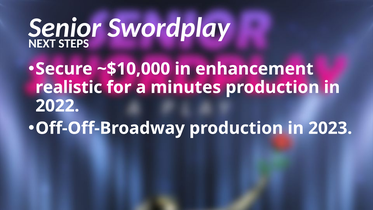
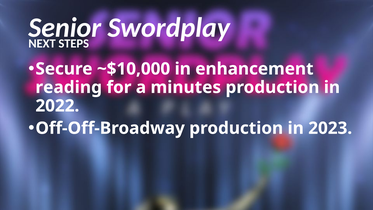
realistic: realistic -> reading
